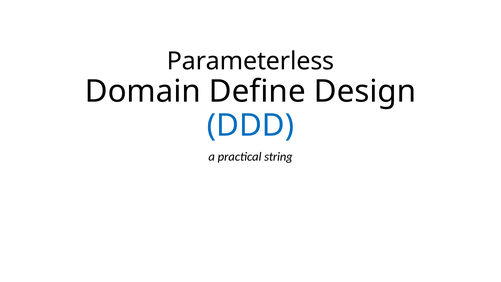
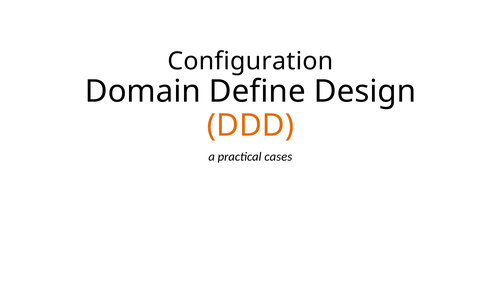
Parameterless: Parameterless -> Configuration
DDD colour: blue -> orange
string: string -> cases
